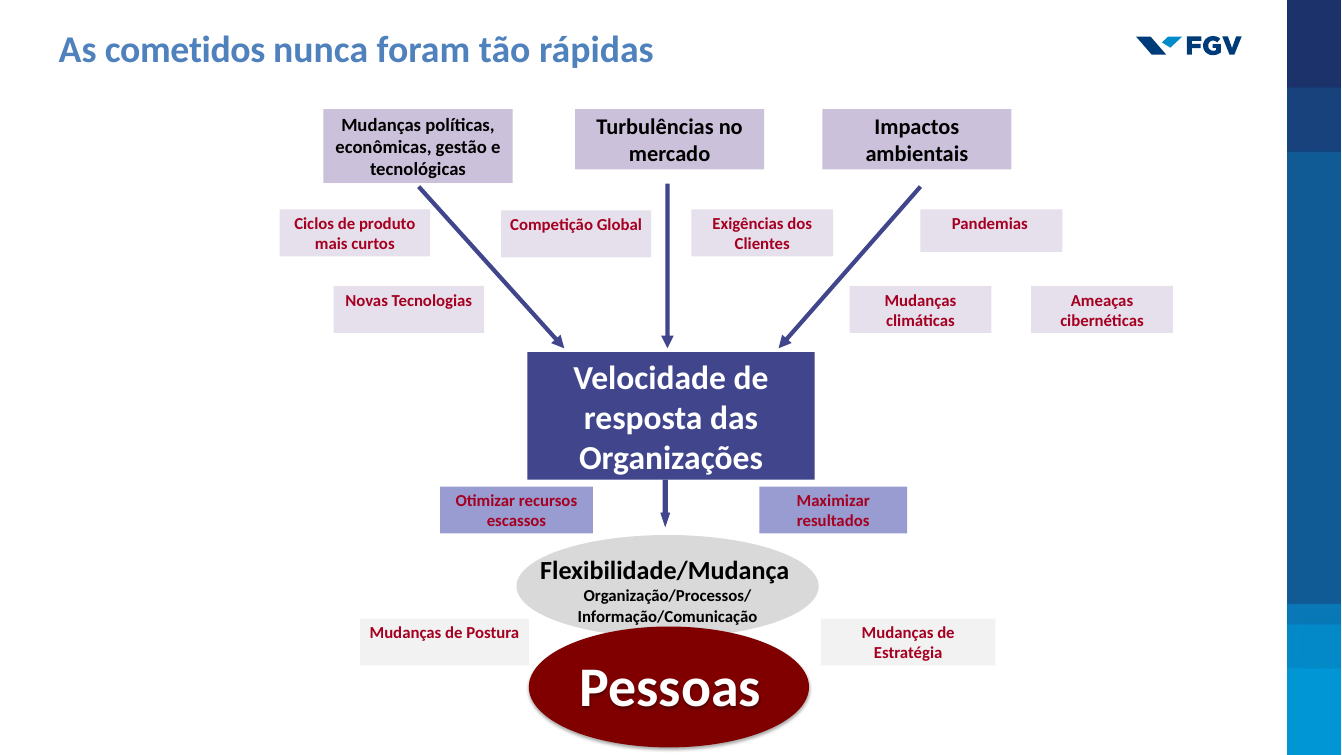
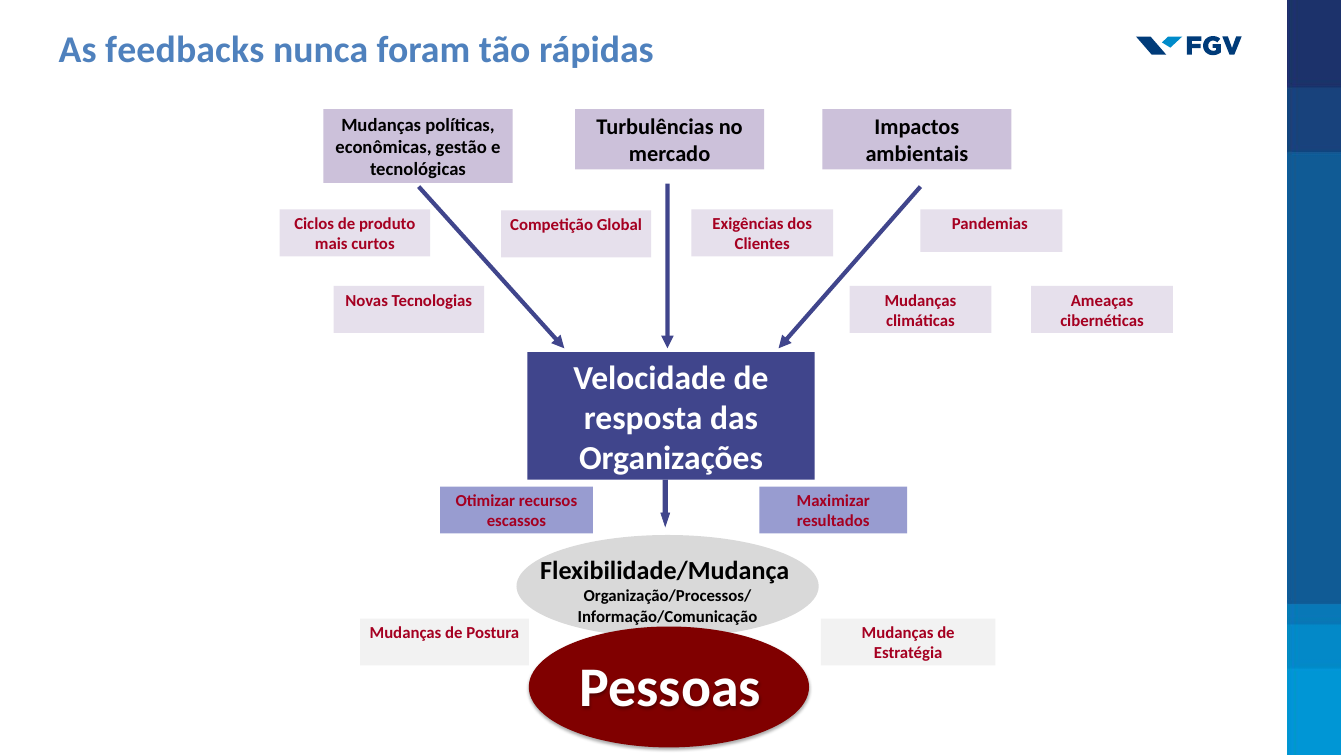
cometidos: cometidos -> feedbacks
